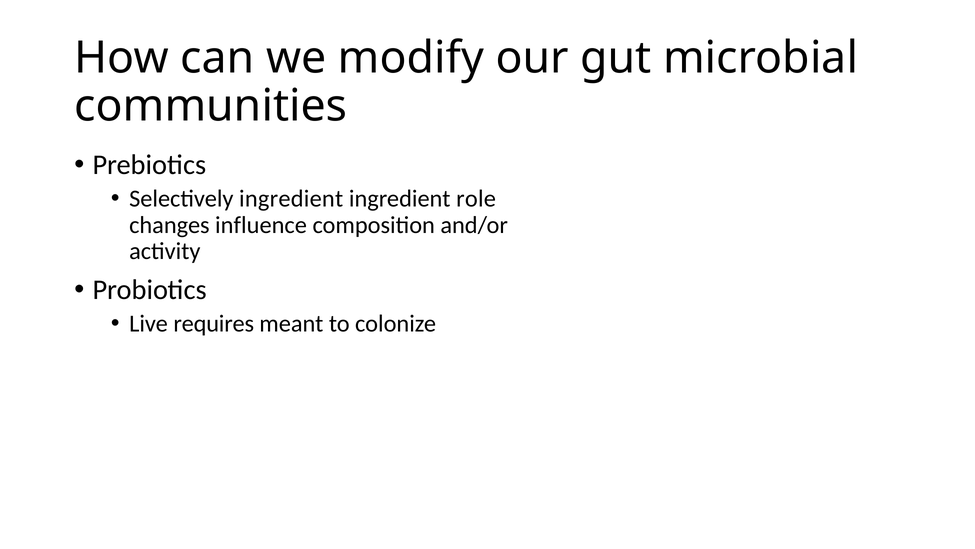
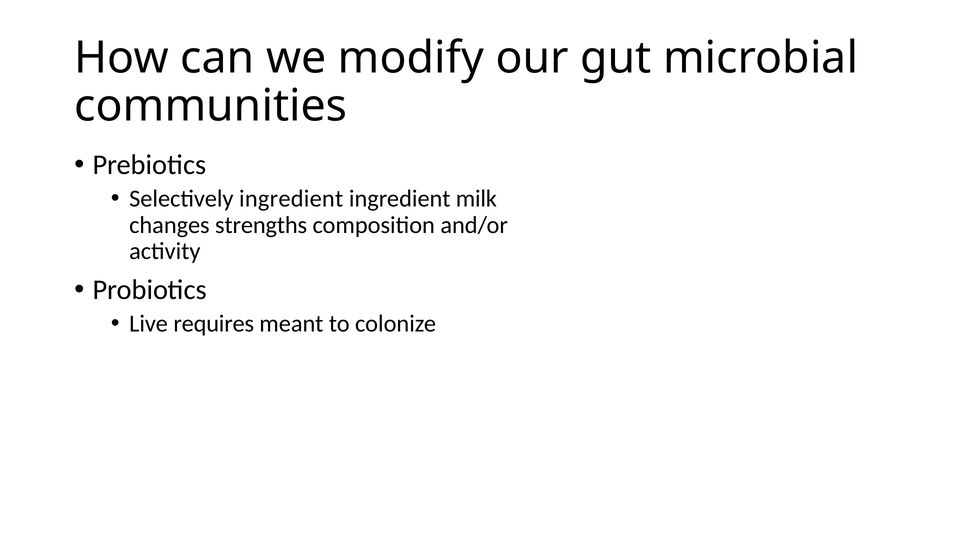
role: role -> milk
influence: influence -> strengths
